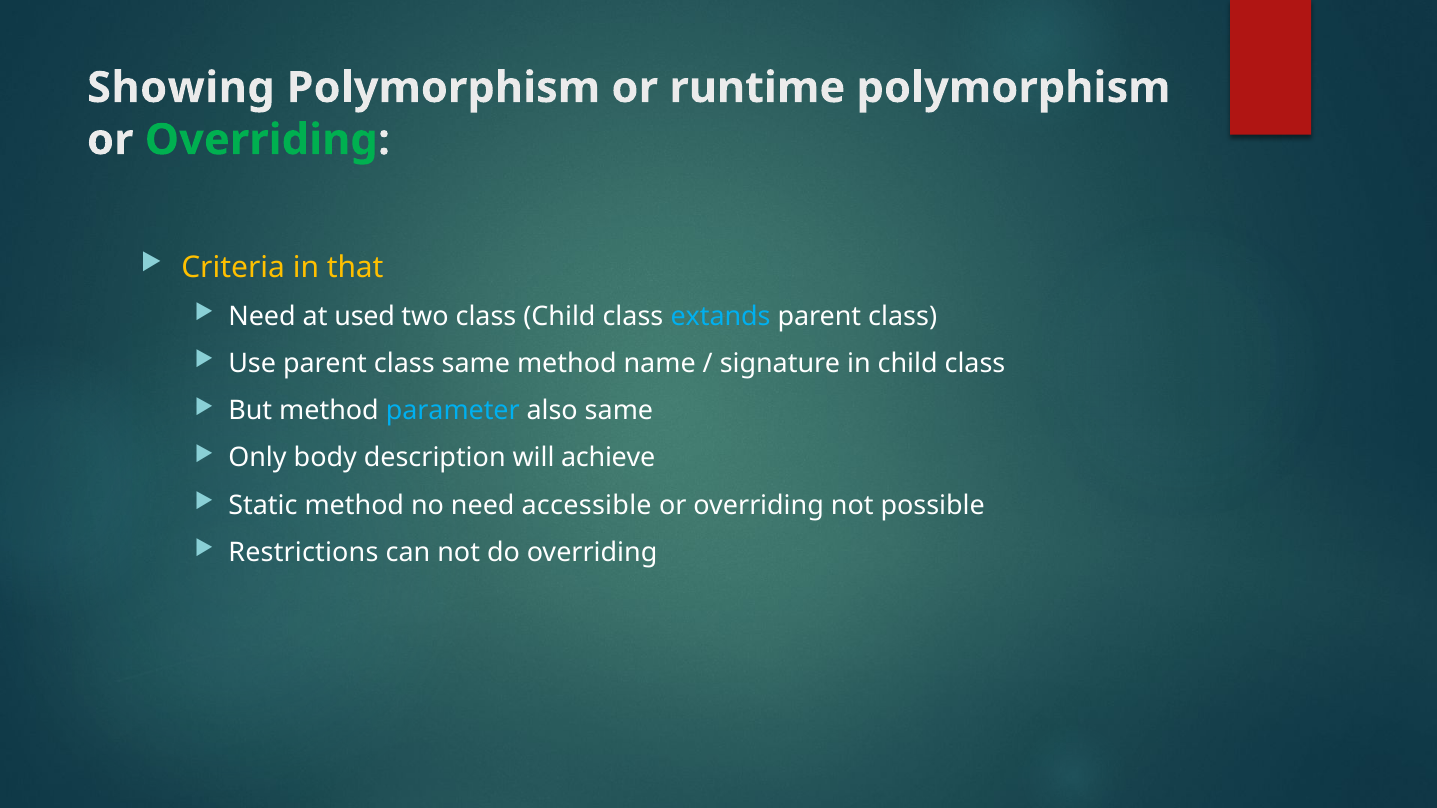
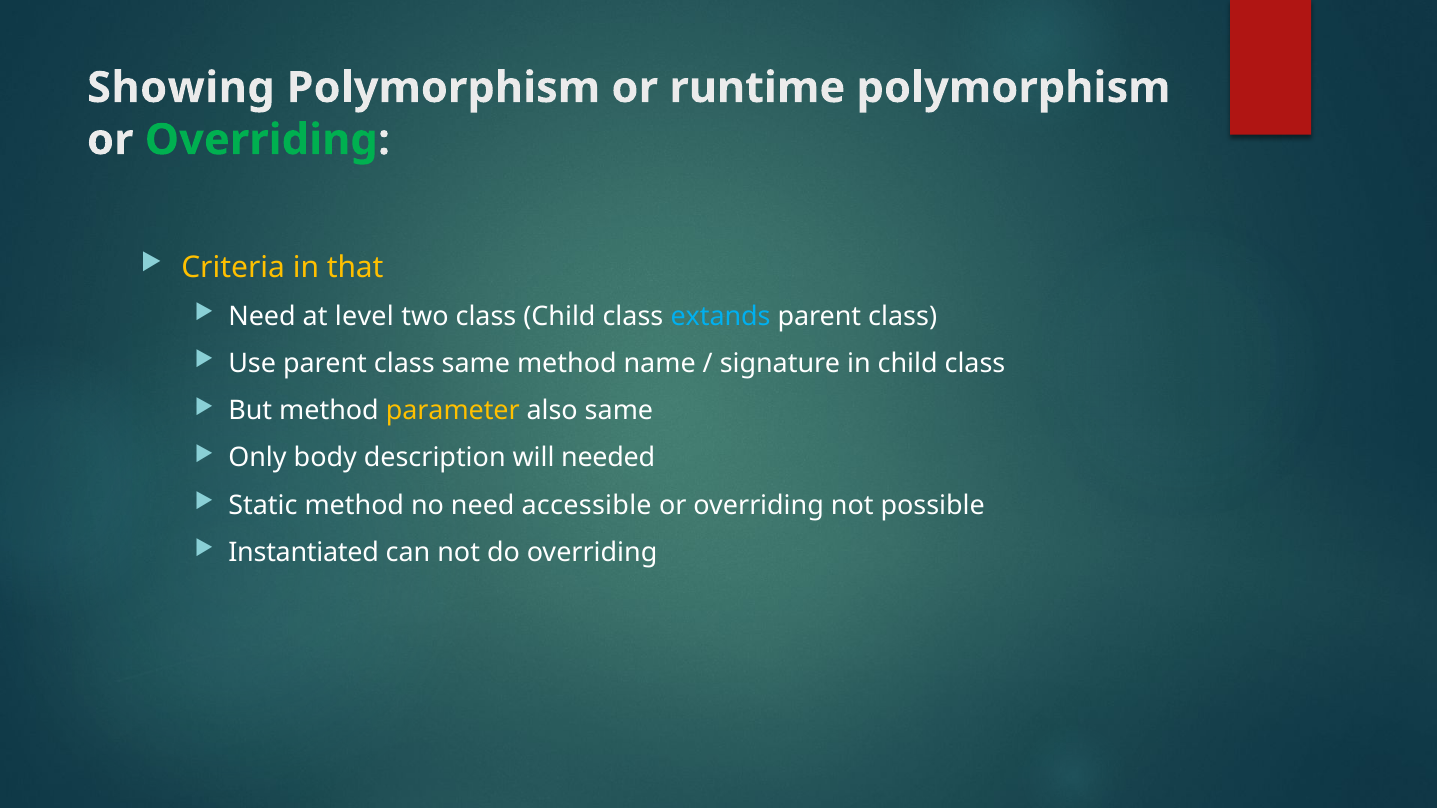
used: used -> level
parameter colour: light blue -> yellow
achieve: achieve -> needed
Restrictions: Restrictions -> Instantiated
